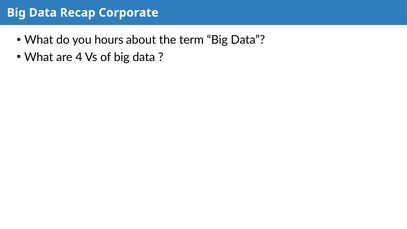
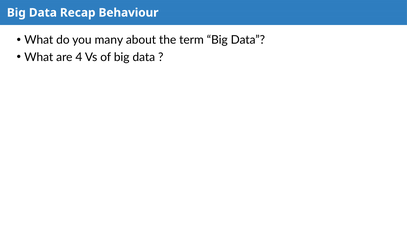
Corporate: Corporate -> Behaviour
hours: hours -> many
